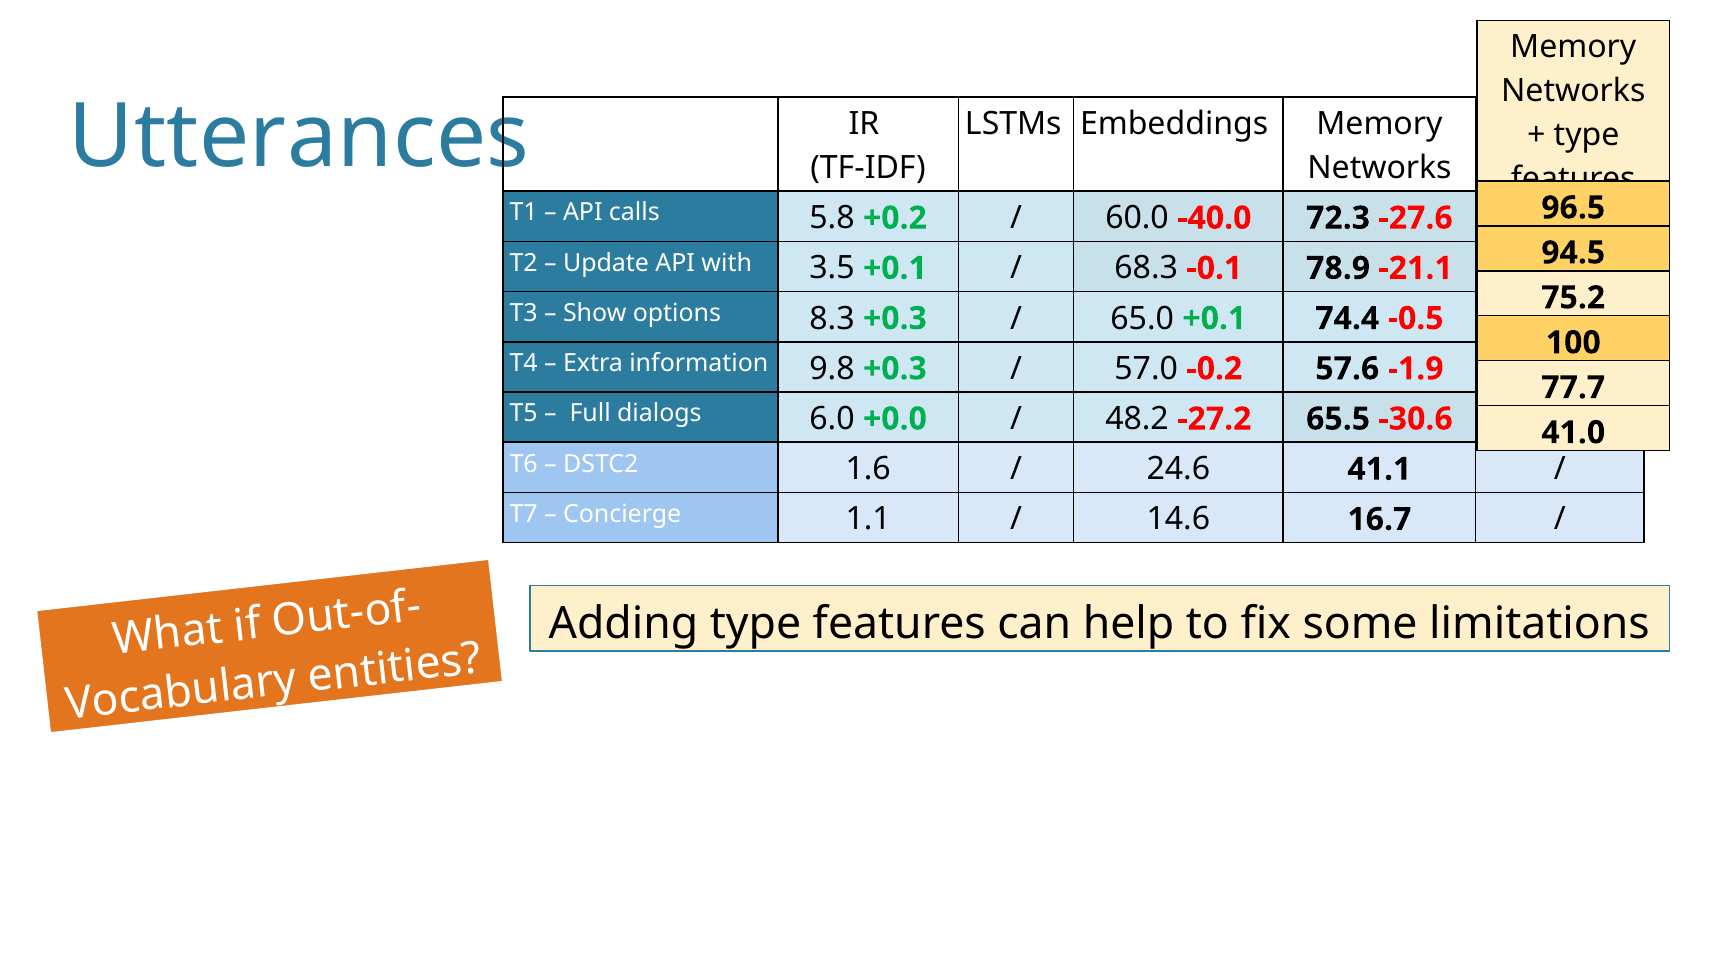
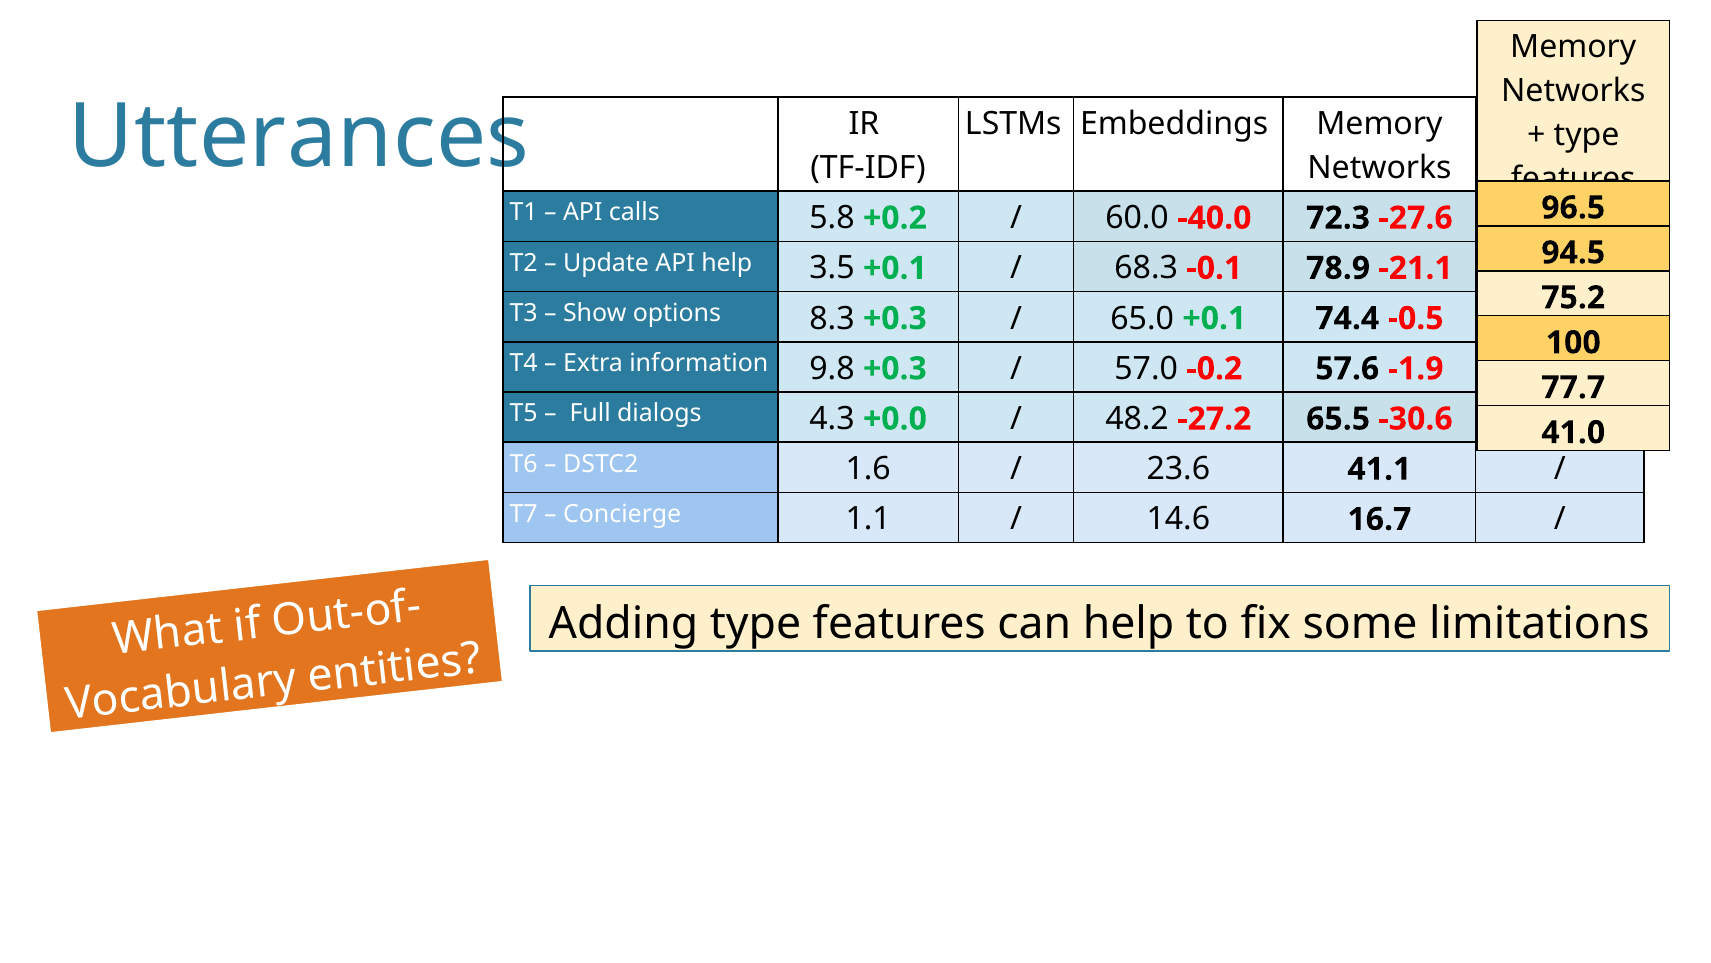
API with: with -> help
6.0: 6.0 -> 4.3
24.6: 24.6 -> 23.6
